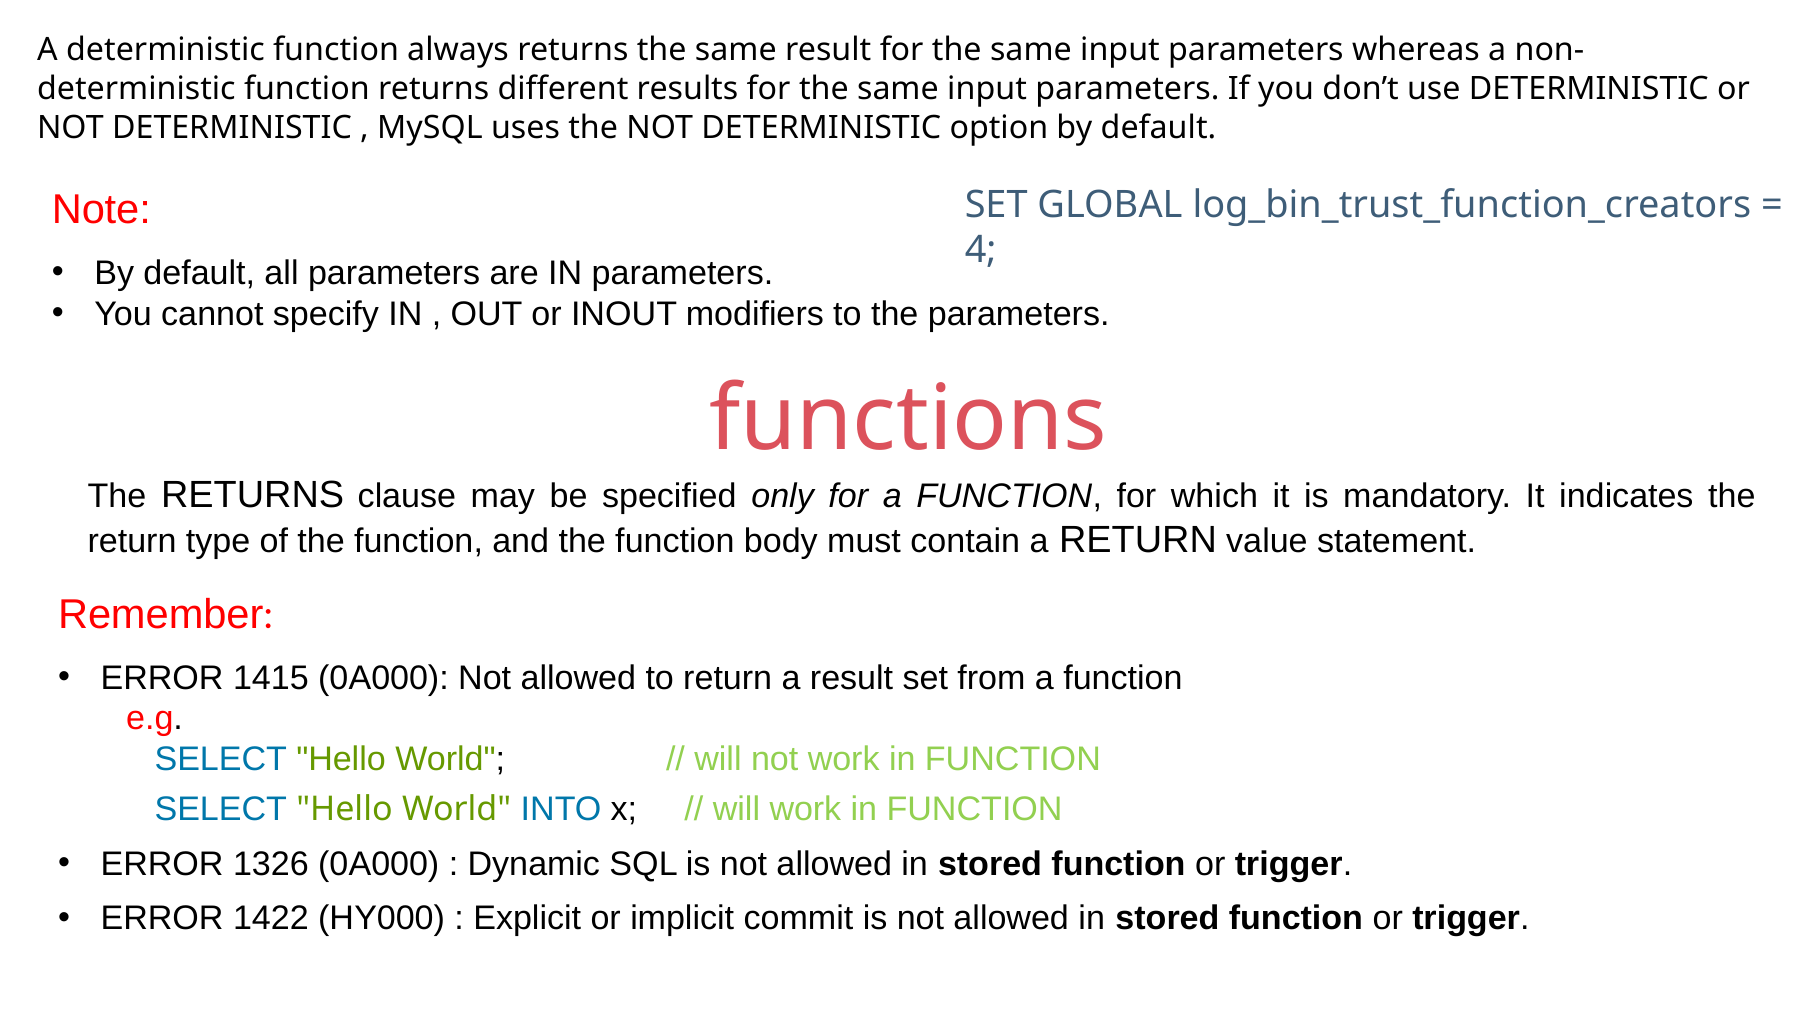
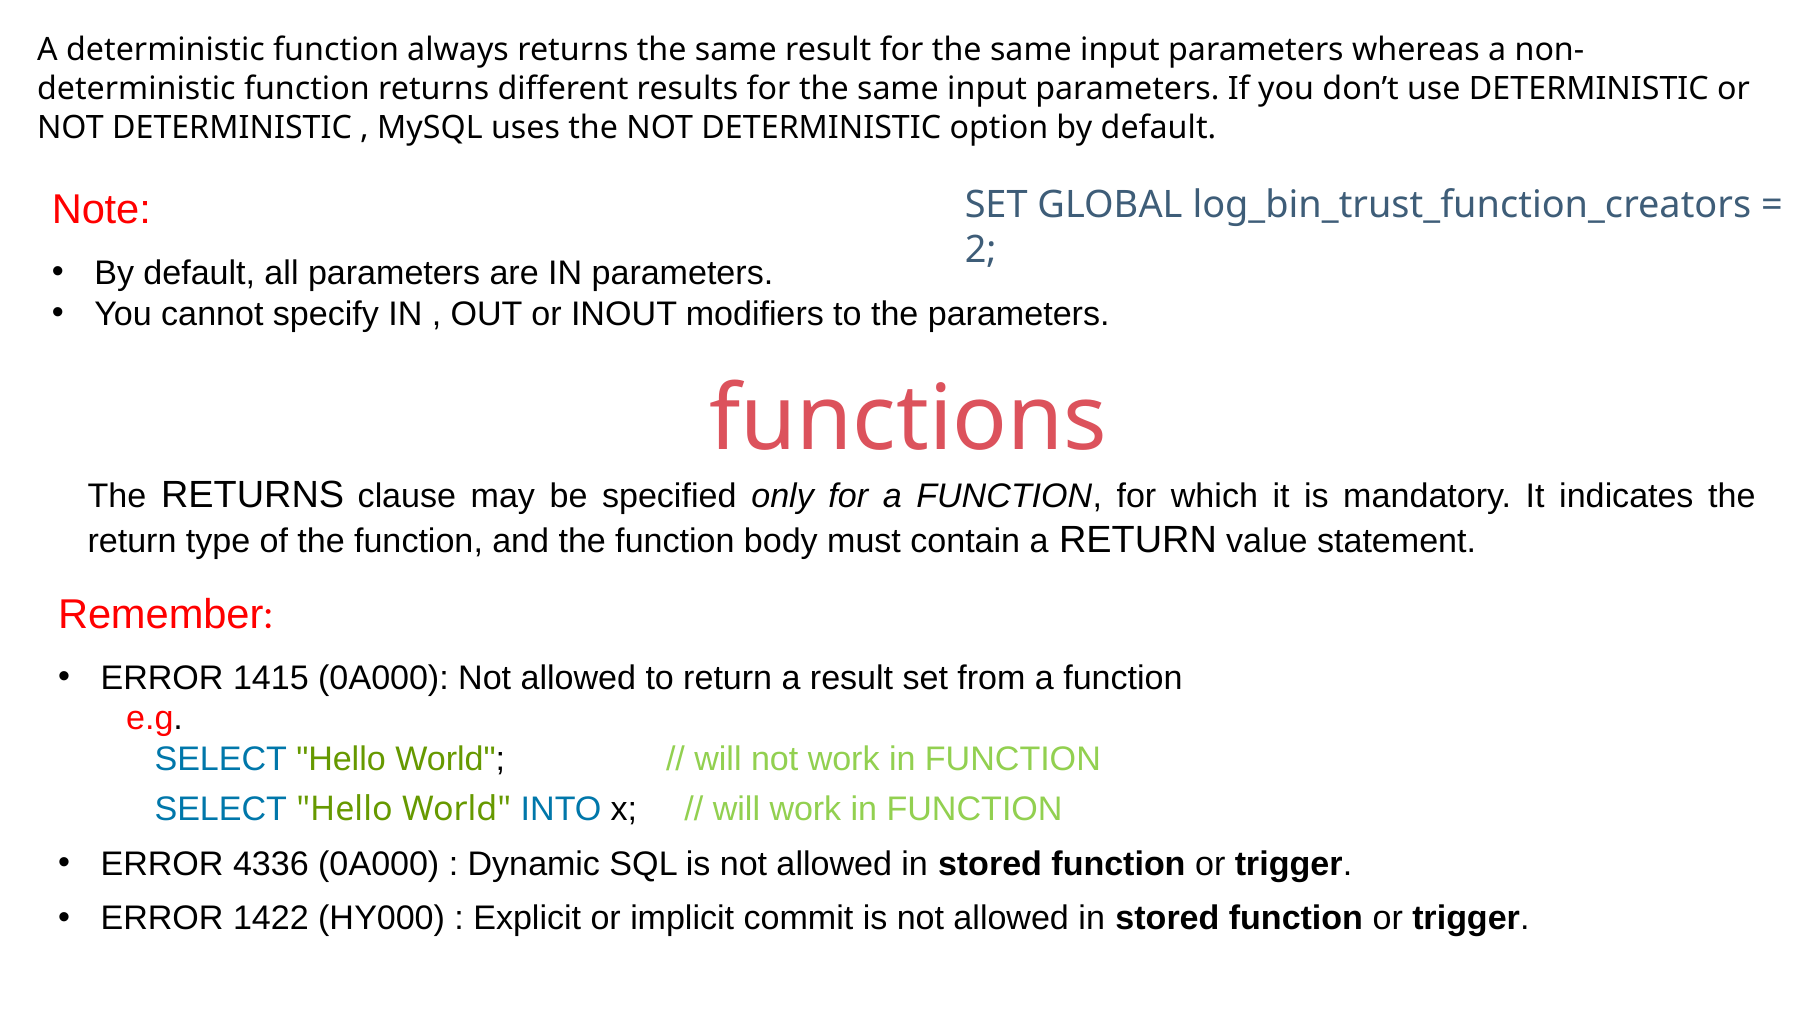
4: 4 -> 2
1326: 1326 -> 4336
